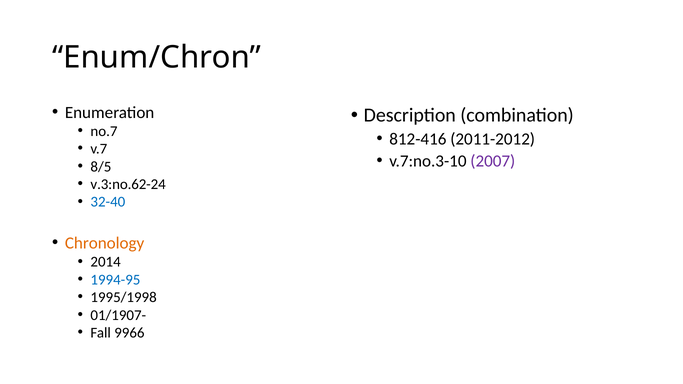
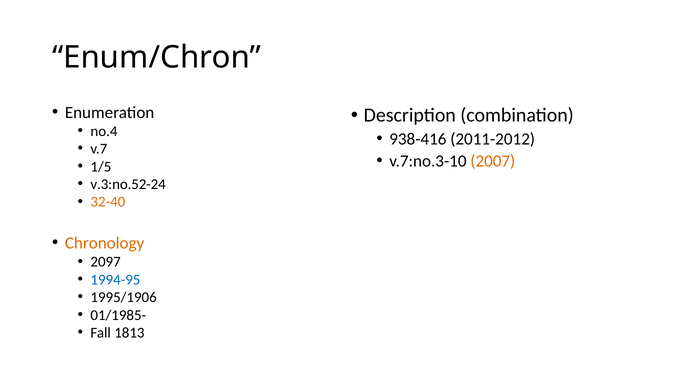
no.7: no.7 -> no.4
812-416: 812-416 -> 938-416
2007 colour: purple -> orange
8/5: 8/5 -> 1/5
v.3:no.62-24: v.3:no.62-24 -> v.3:no.52-24
32-40 colour: blue -> orange
2014: 2014 -> 2097
1995/1998: 1995/1998 -> 1995/1906
01/1907-: 01/1907- -> 01/1985-
9966: 9966 -> 1813
